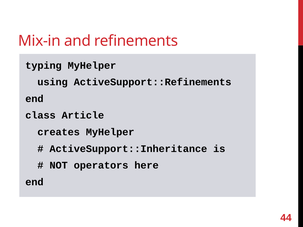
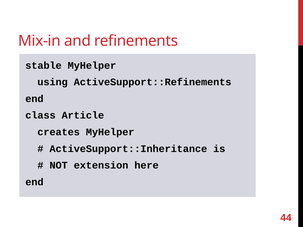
typing: typing -> stable
operators: operators -> extension
